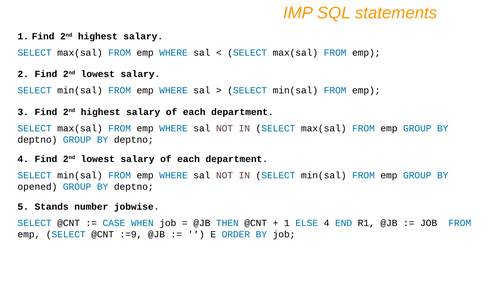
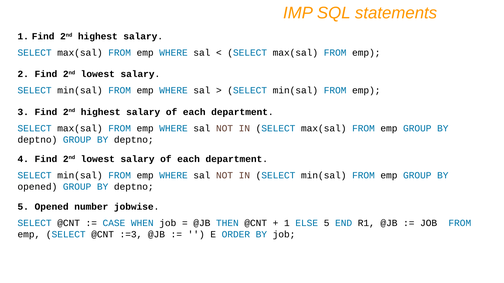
5 Stands: Stands -> Opened
ELSE 4: 4 -> 5
:=9: :=9 -> :=3
